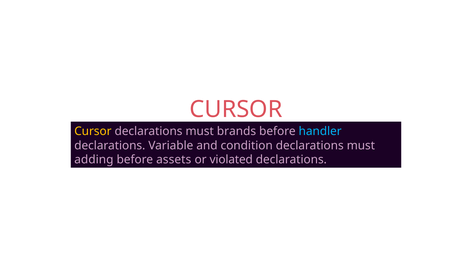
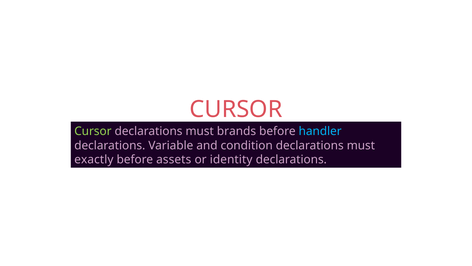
Cursor at (93, 131) colour: yellow -> light green
adding: adding -> exactly
violated: violated -> identity
